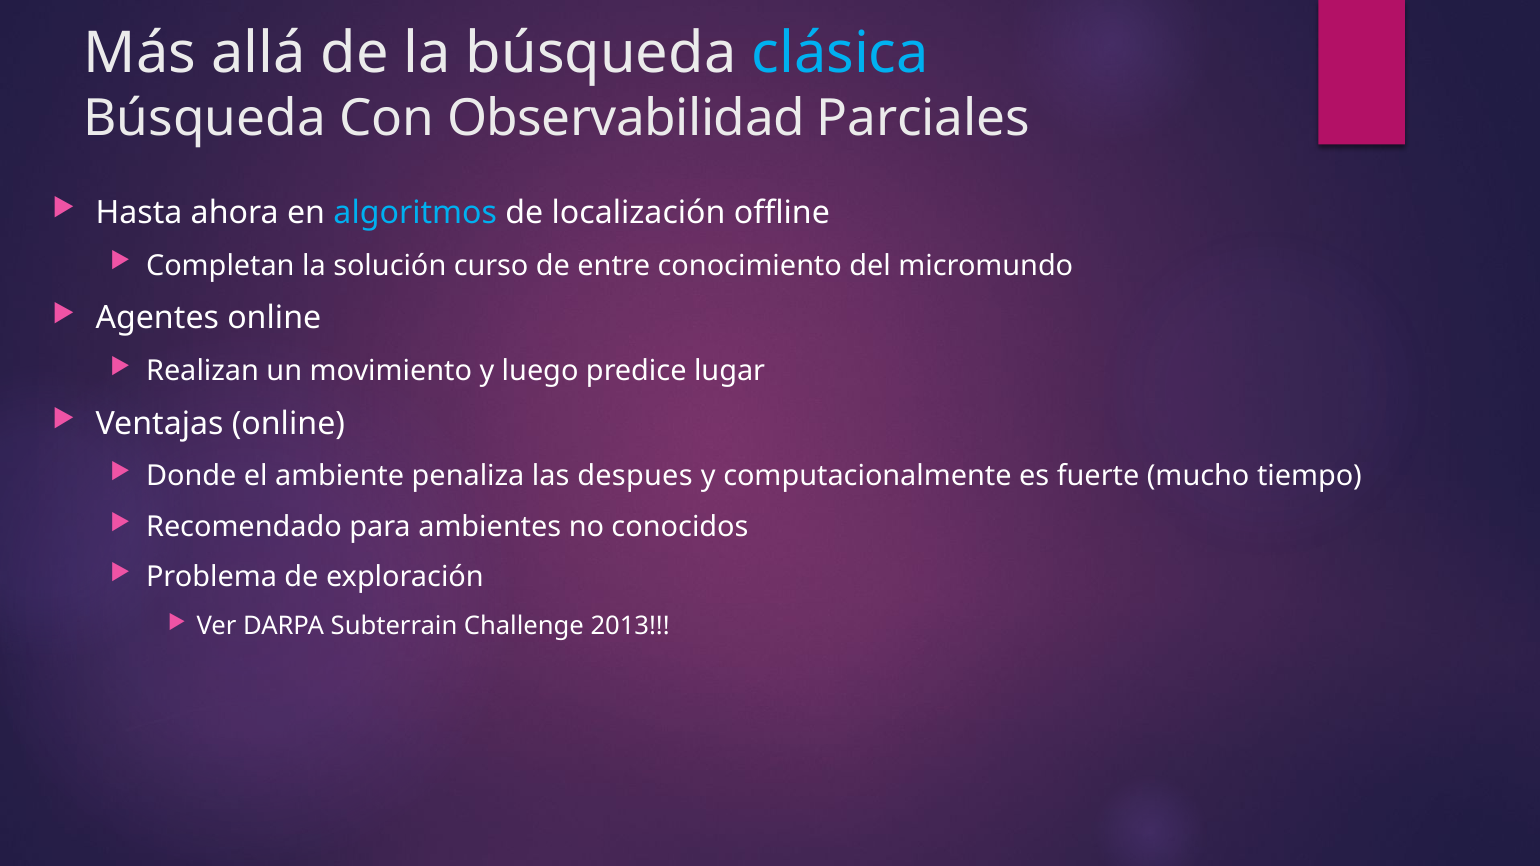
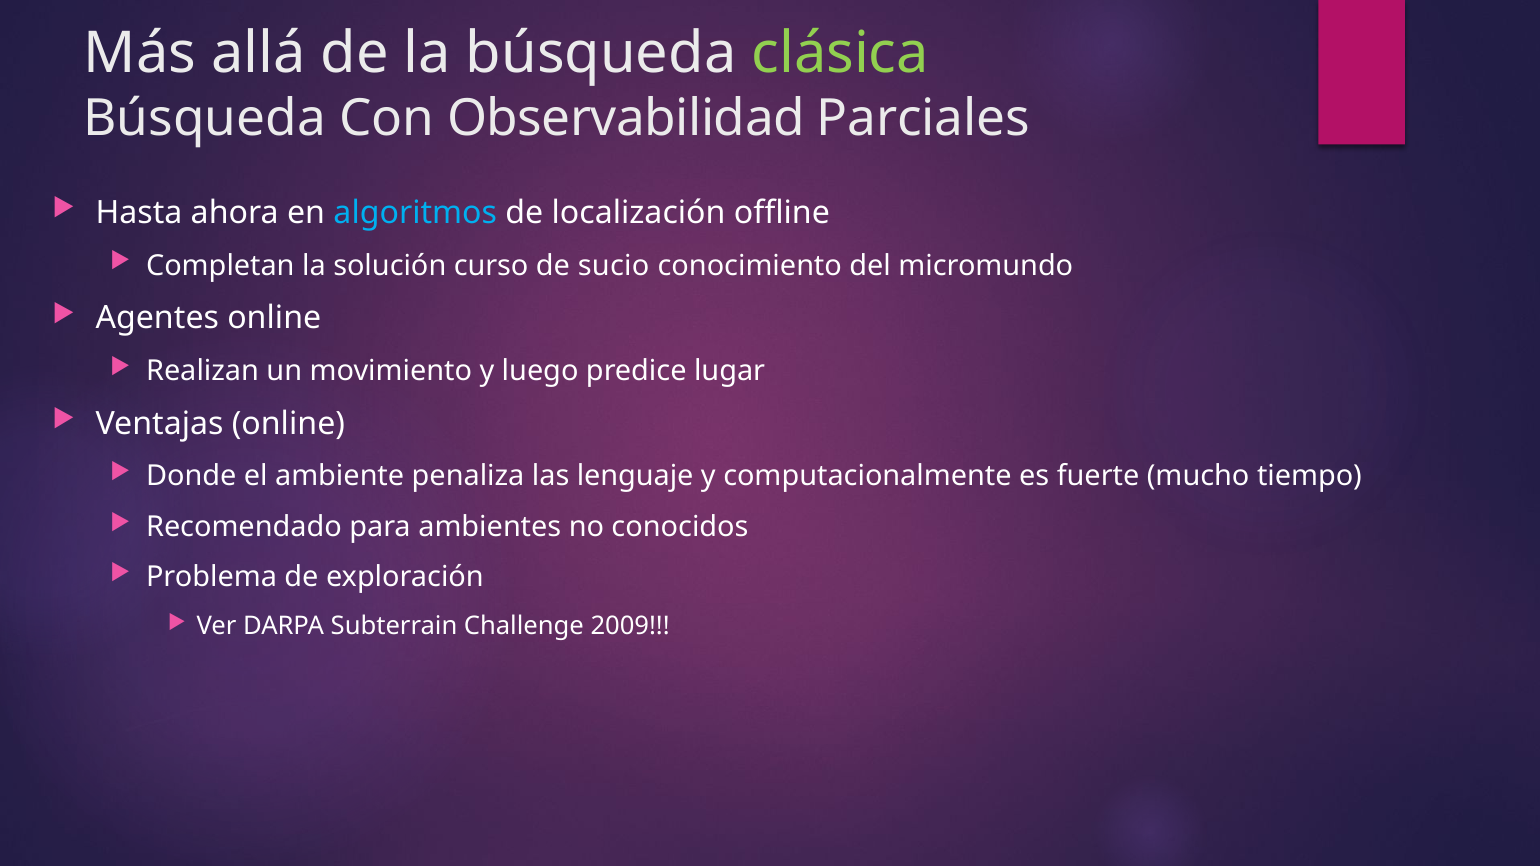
clásica colour: light blue -> light green
entre: entre -> sucio
despues: despues -> lenguaje
2013: 2013 -> 2009
